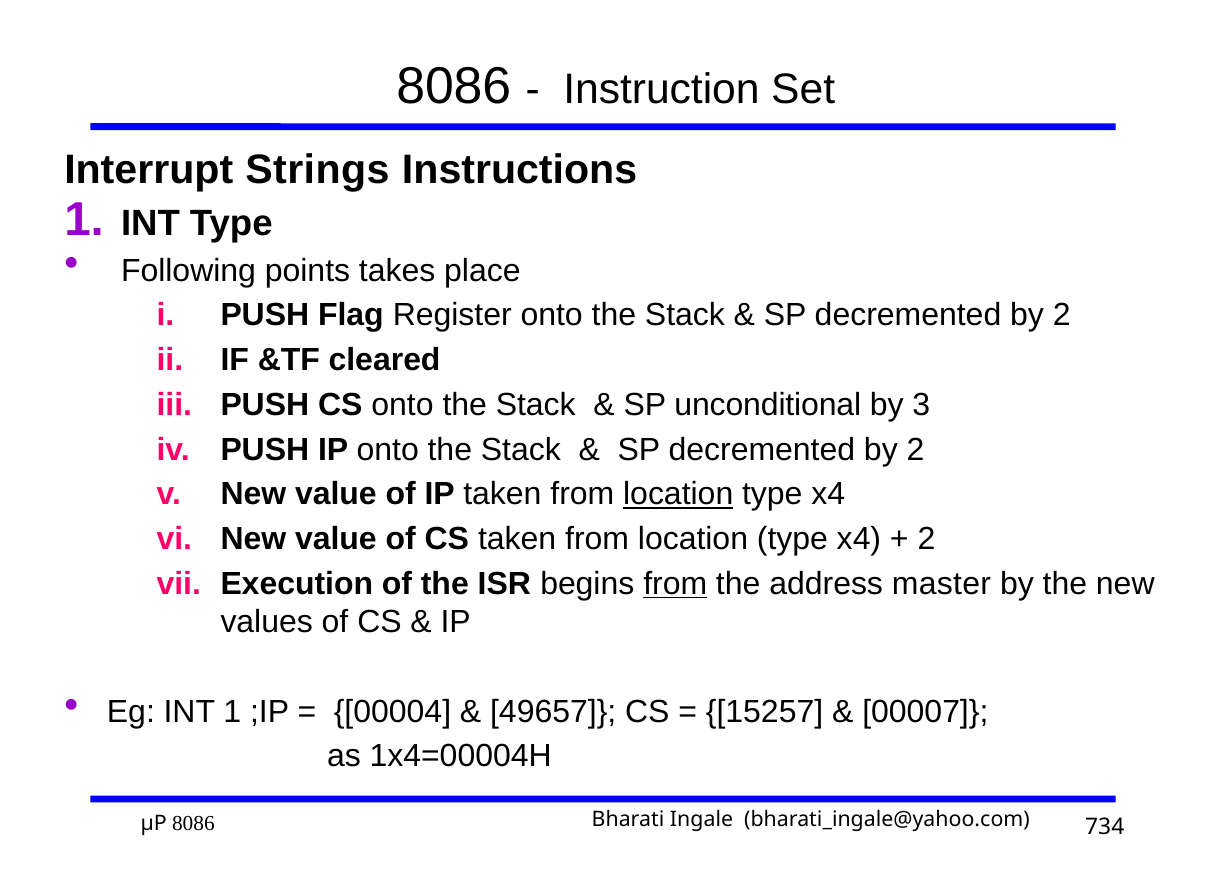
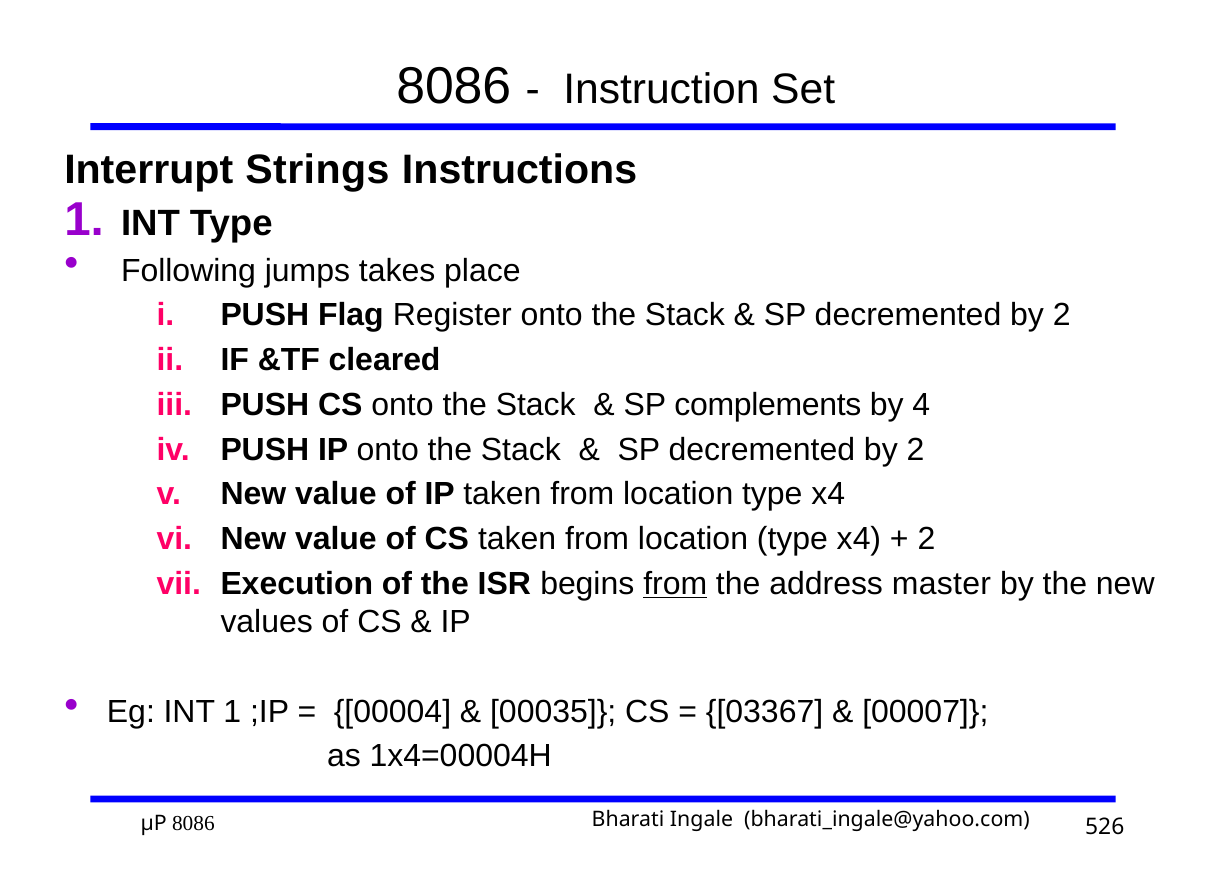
points: points -> jumps
unconditional: unconditional -> complements
3: 3 -> 4
location at (678, 494) underline: present -> none
49657: 49657 -> 00035
15257: 15257 -> 03367
734: 734 -> 526
